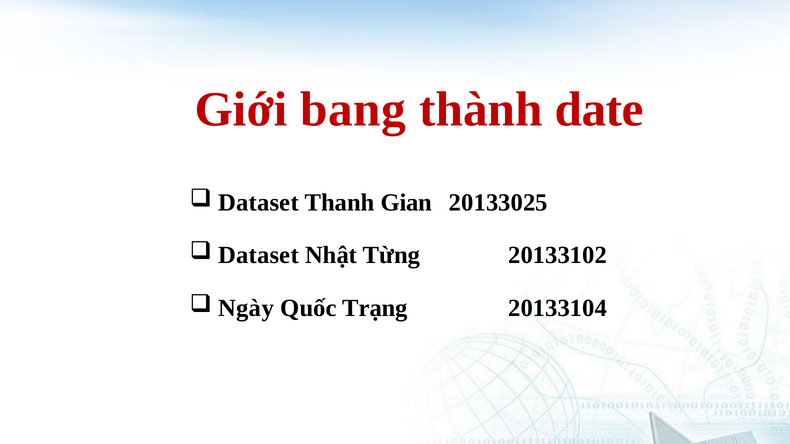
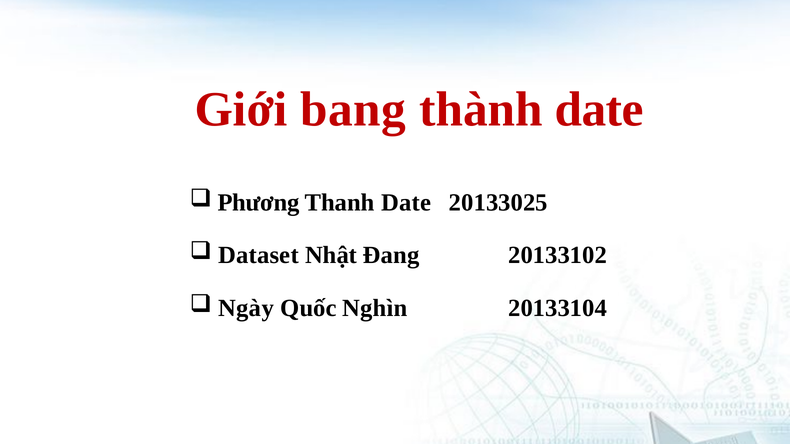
Dataset at (258, 203): Dataset -> Phương
Thanh Gian: Gian -> Date
Từng: Từng -> Đang
Trạng: Trạng -> Nghìn
